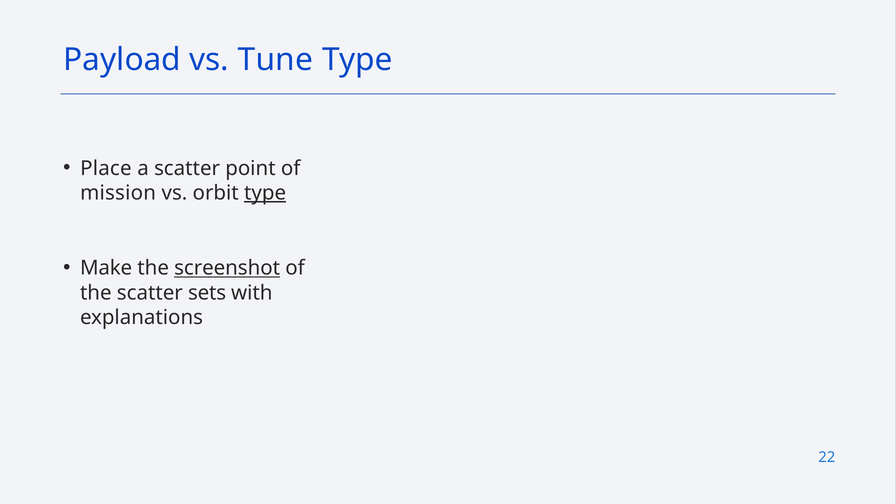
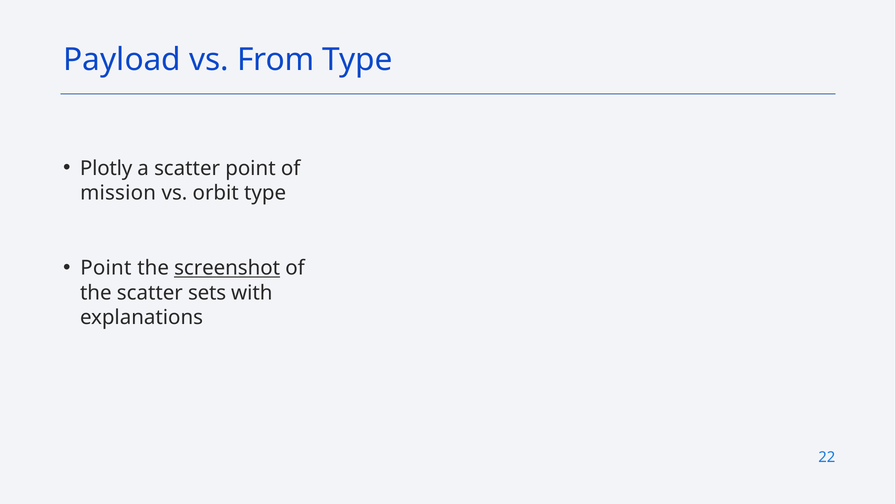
Tune: Tune -> From
Place: Place -> Plotly
type at (265, 193) underline: present -> none
Make at (106, 268): Make -> Point
